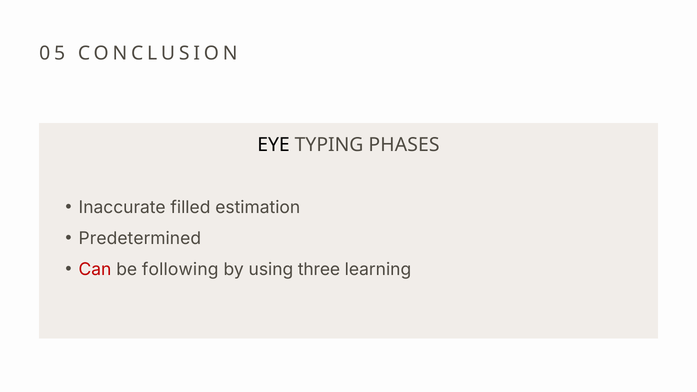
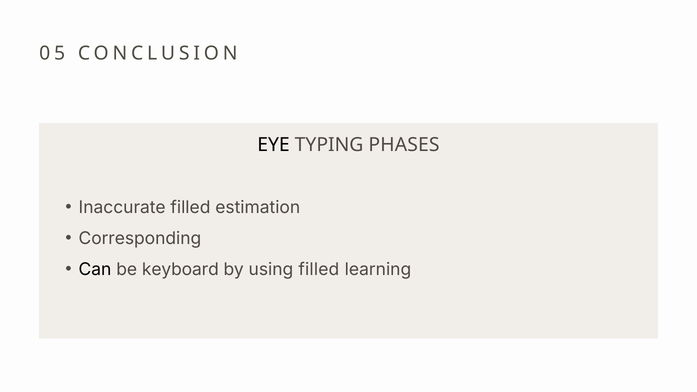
Predetermined: Predetermined -> Corresponding
Can colour: red -> black
following: following -> keyboard
using three: three -> filled
